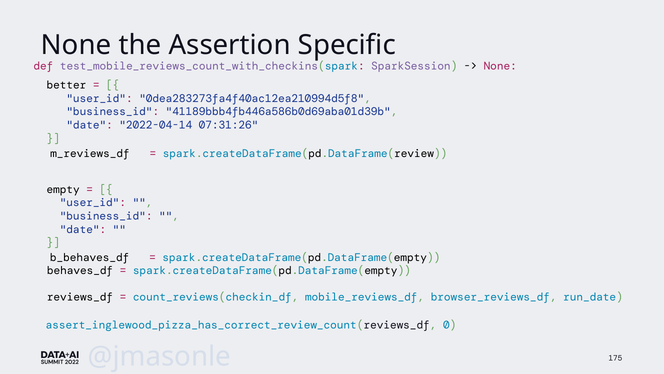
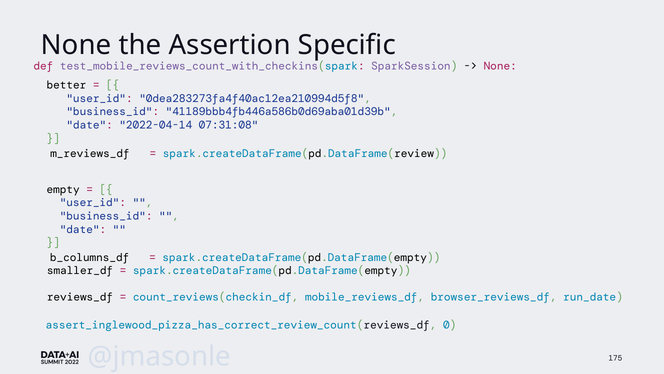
07:31:26: 07:31:26 -> 07:31:08
b_behaves_df: b_behaves_df -> b_columns_df
behaves_df: behaves_df -> smaller_df
